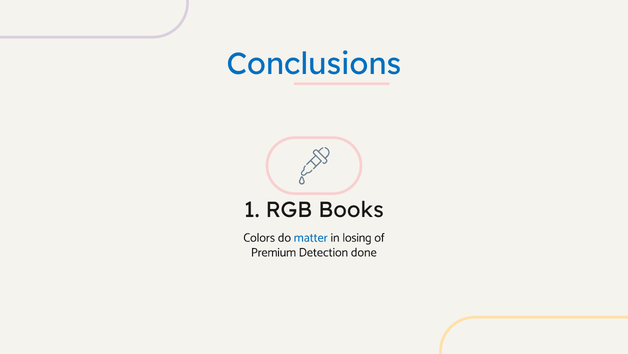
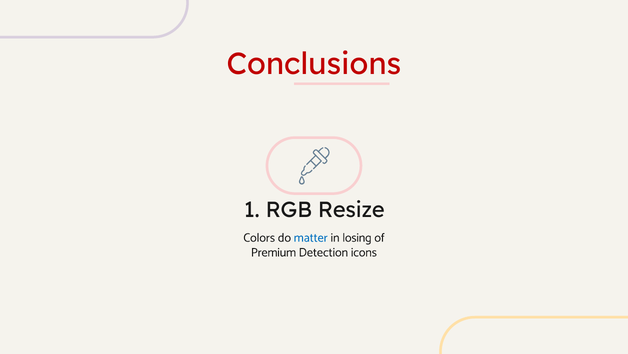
Conclusions colour: blue -> red
Books: Books -> Resize
done: done -> icons
